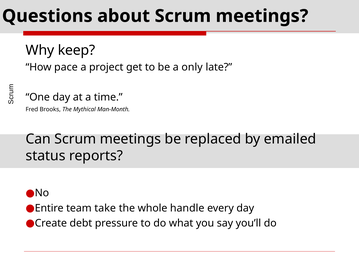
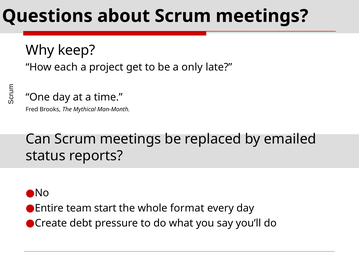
pace: pace -> each
take: take -> start
handle: handle -> format
